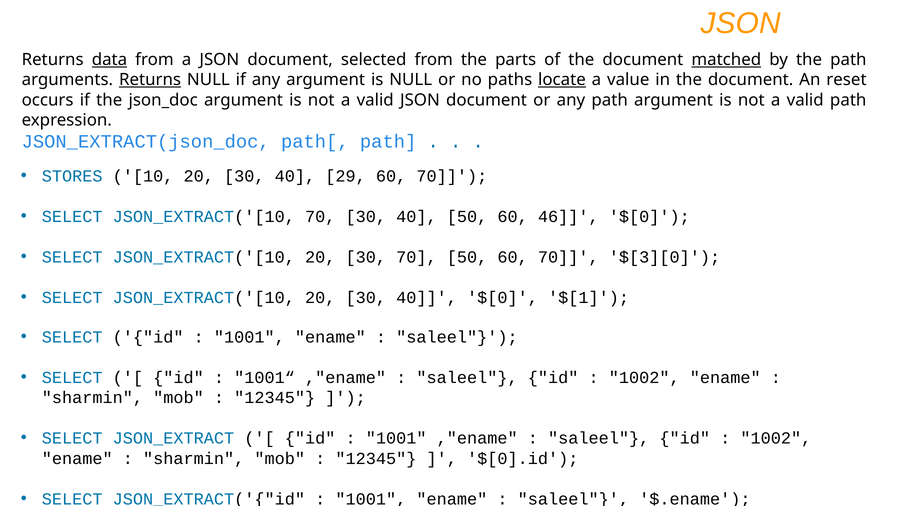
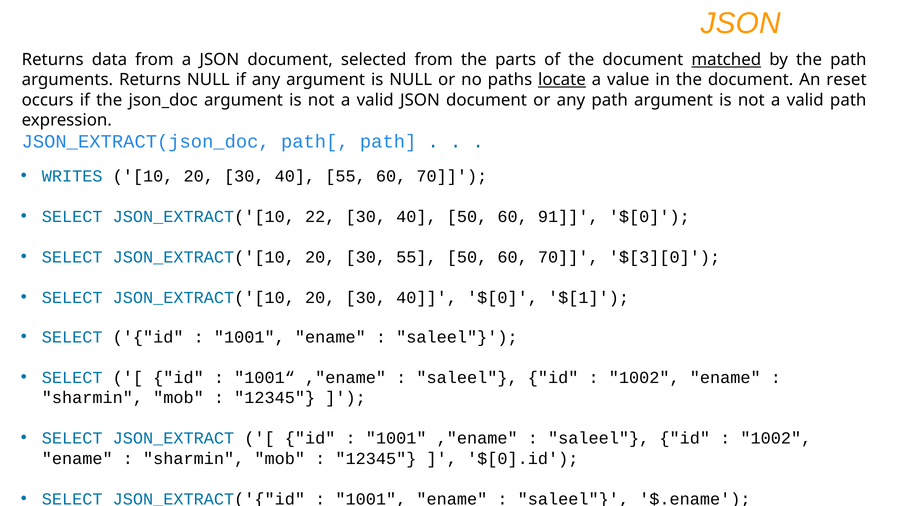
data underline: present -> none
Returns at (150, 80) underline: present -> none
STORES: STORES -> WRITES
40 29: 29 -> 55
JSON_EXTRACT('[10 70: 70 -> 22
46: 46 -> 91
30 70: 70 -> 55
